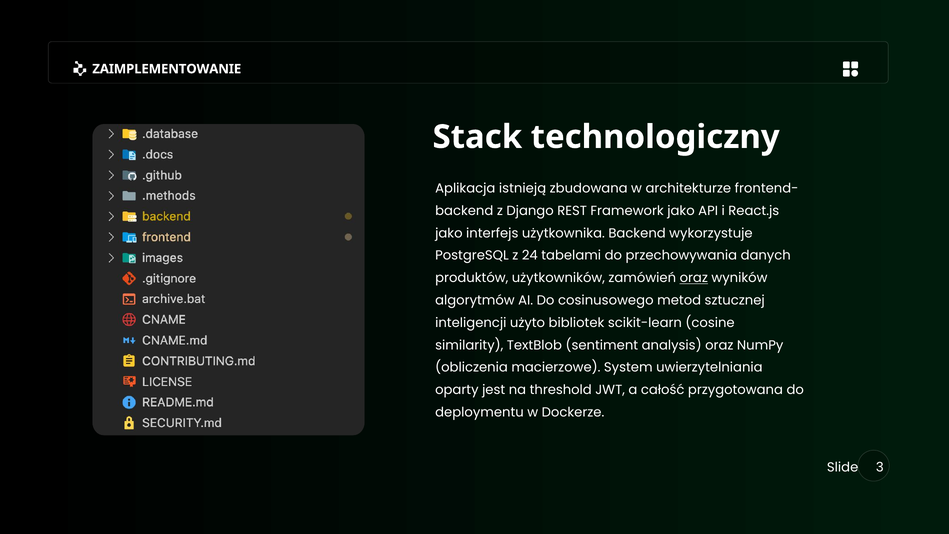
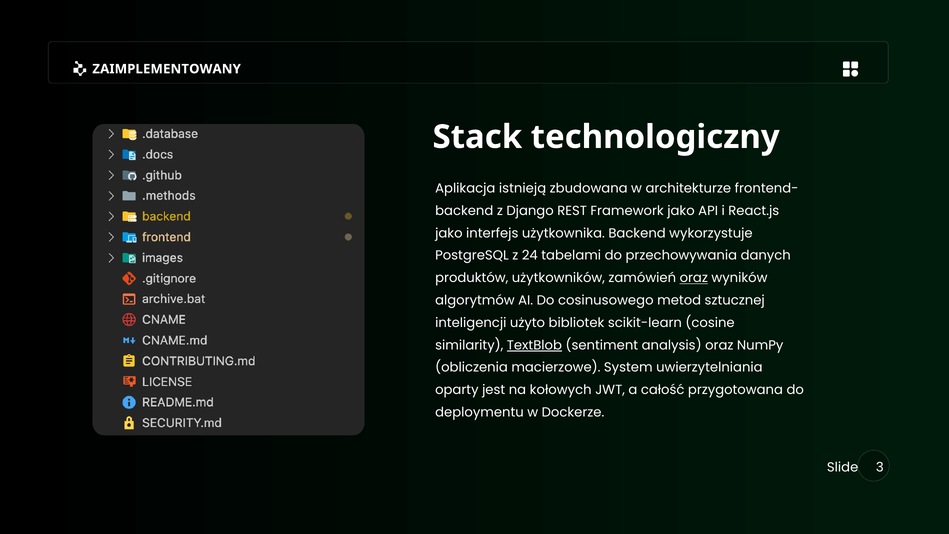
ZAIMPLEMENTOWANIE: ZAIMPLEMENTOWANIE -> ZAIMPLEMENTOWANY
TextBlob underline: none -> present
threshold: threshold -> kołowych
